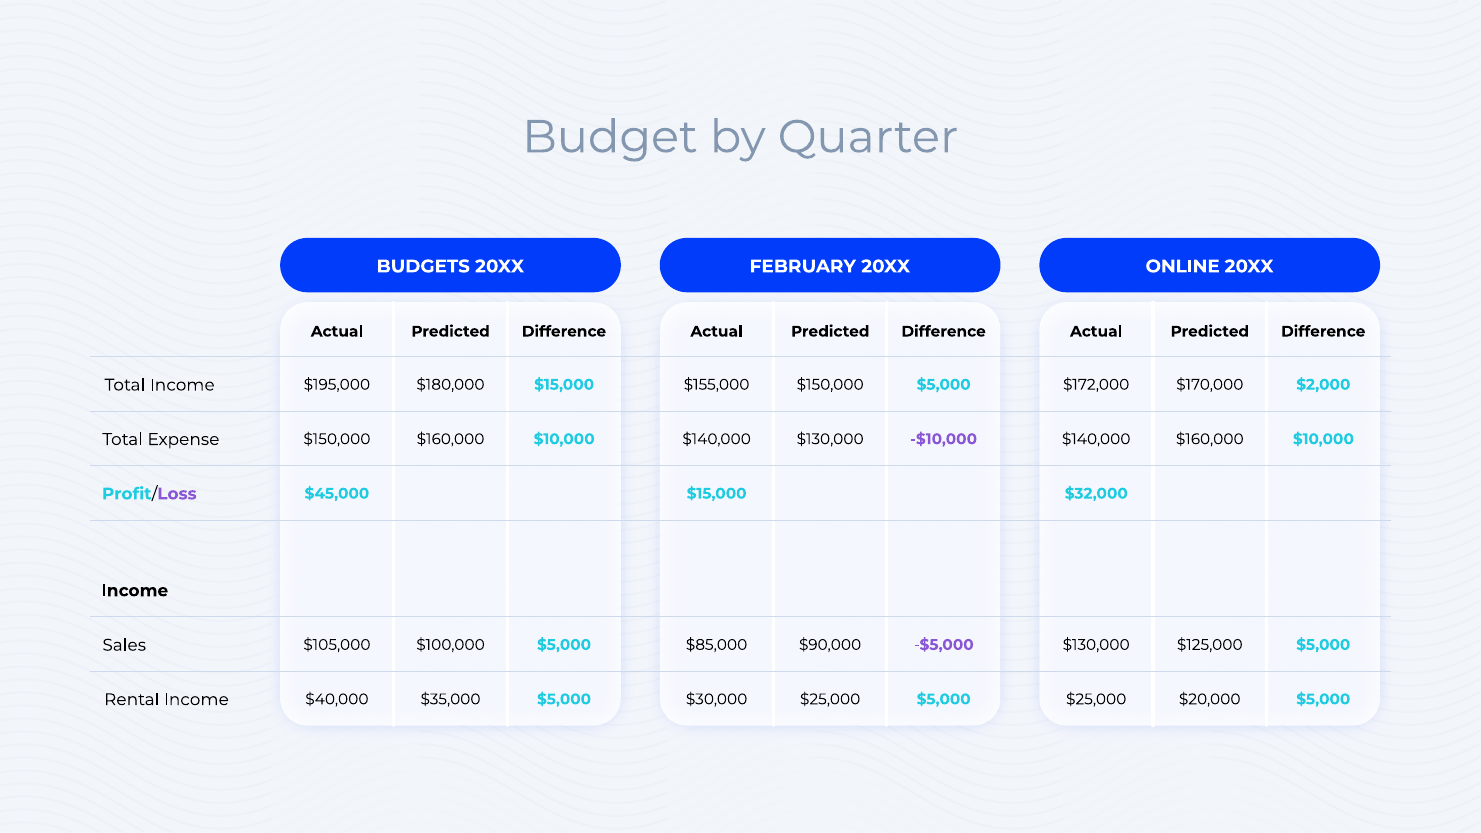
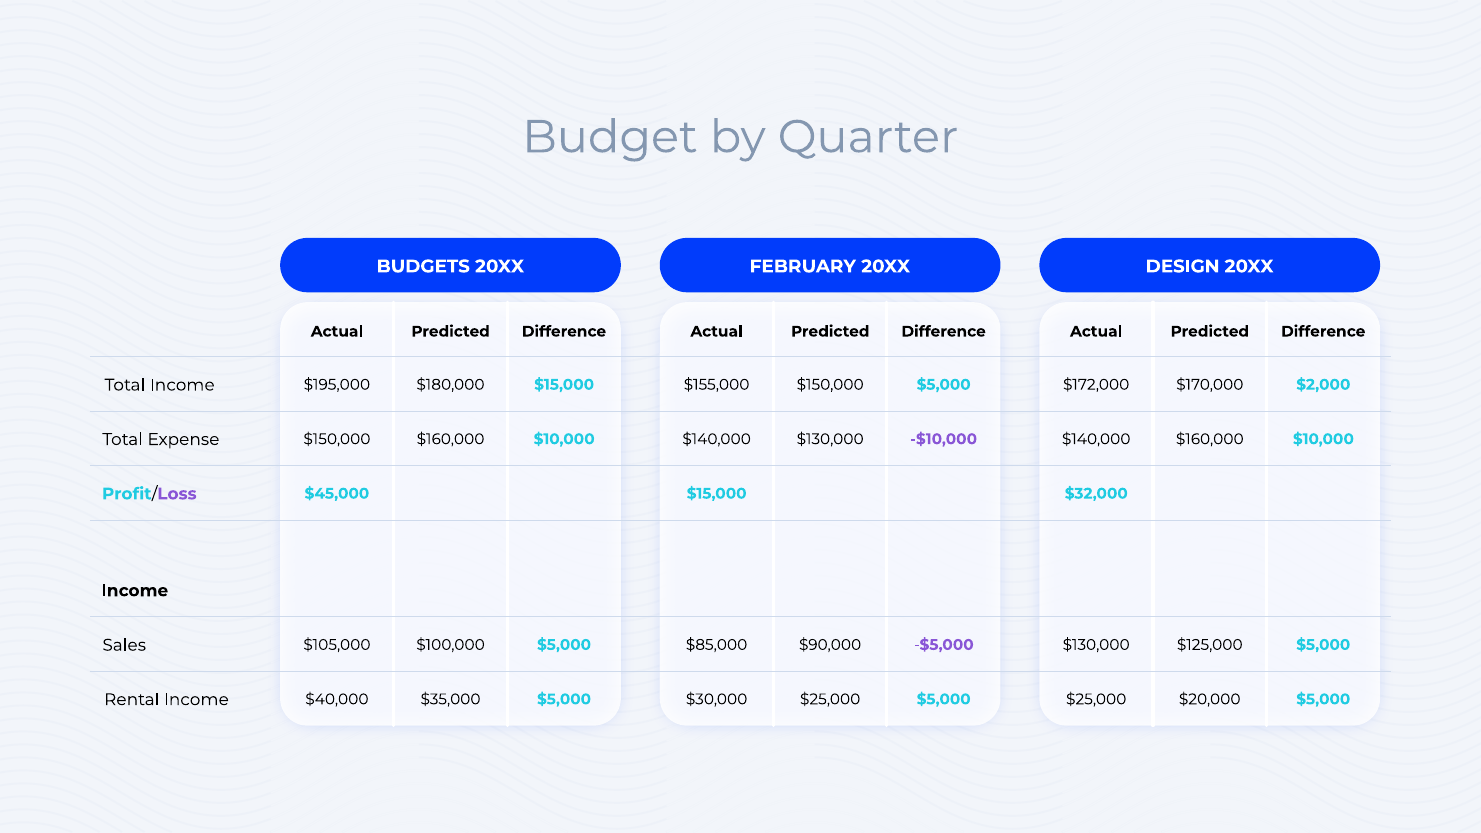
ONLINE: ONLINE -> DESIGN
